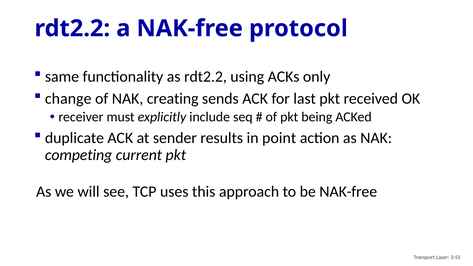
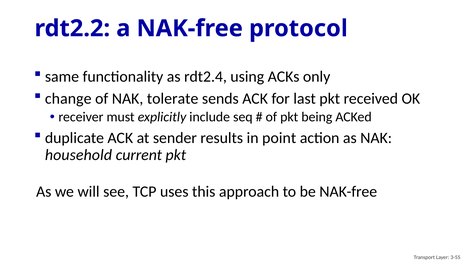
as rdt2.2: rdt2.2 -> rdt2.4
creating: creating -> tolerate
competing: competing -> household
